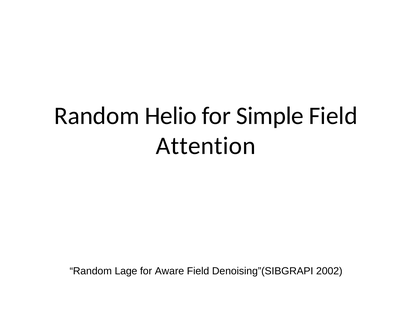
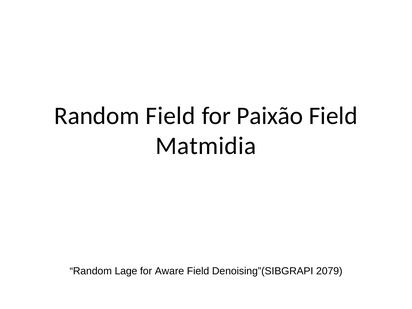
Random Helio: Helio -> Field
Simple: Simple -> Paixão
Attention: Attention -> Matmidia
2002: 2002 -> 2079
